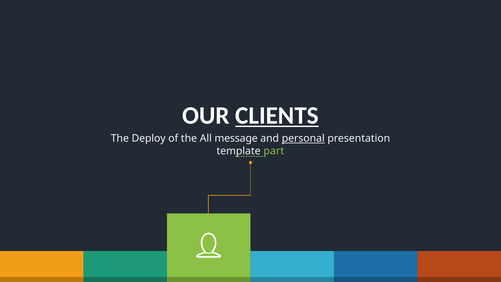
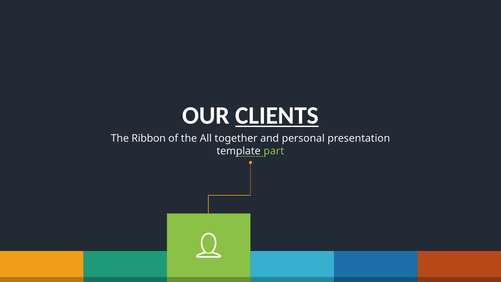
Deploy: Deploy -> Ribbon
message: message -> together
personal underline: present -> none
